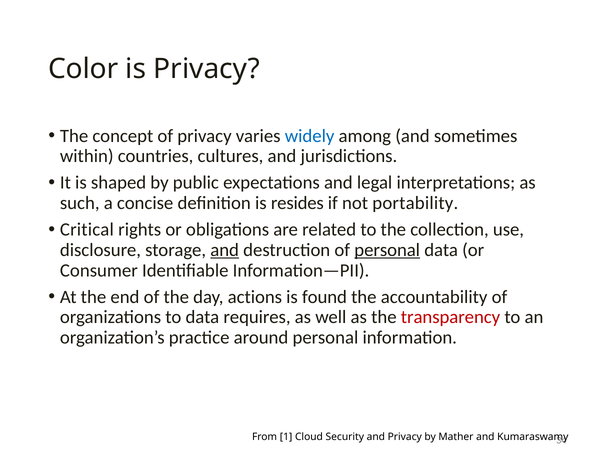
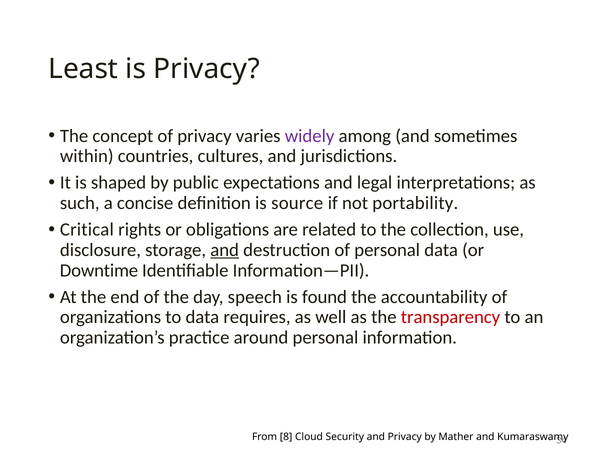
Color: Color -> Least
widely colour: blue -> purple
resides: resides -> source
personal at (387, 250) underline: present -> none
Consumer: Consumer -> Downtime
actions: actions -> speech
1: 1 -> 8
